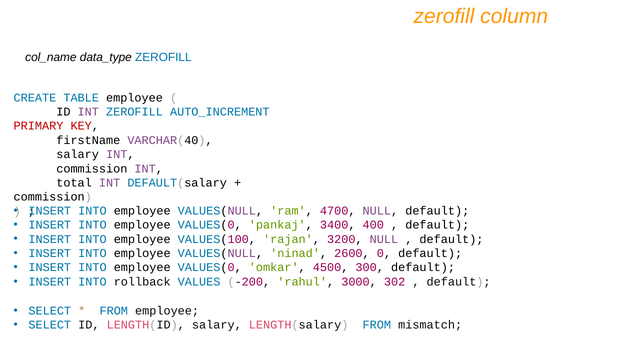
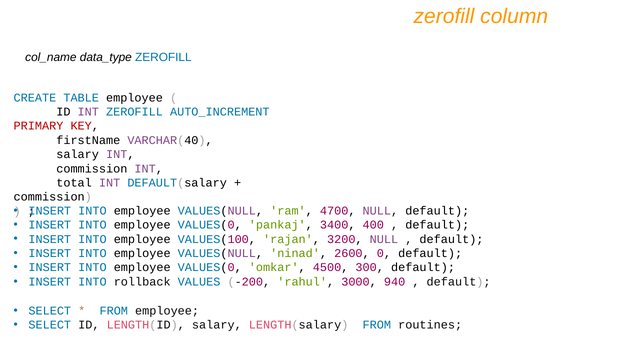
302: 302 -> 940
mismatch: mismatch -> routines
